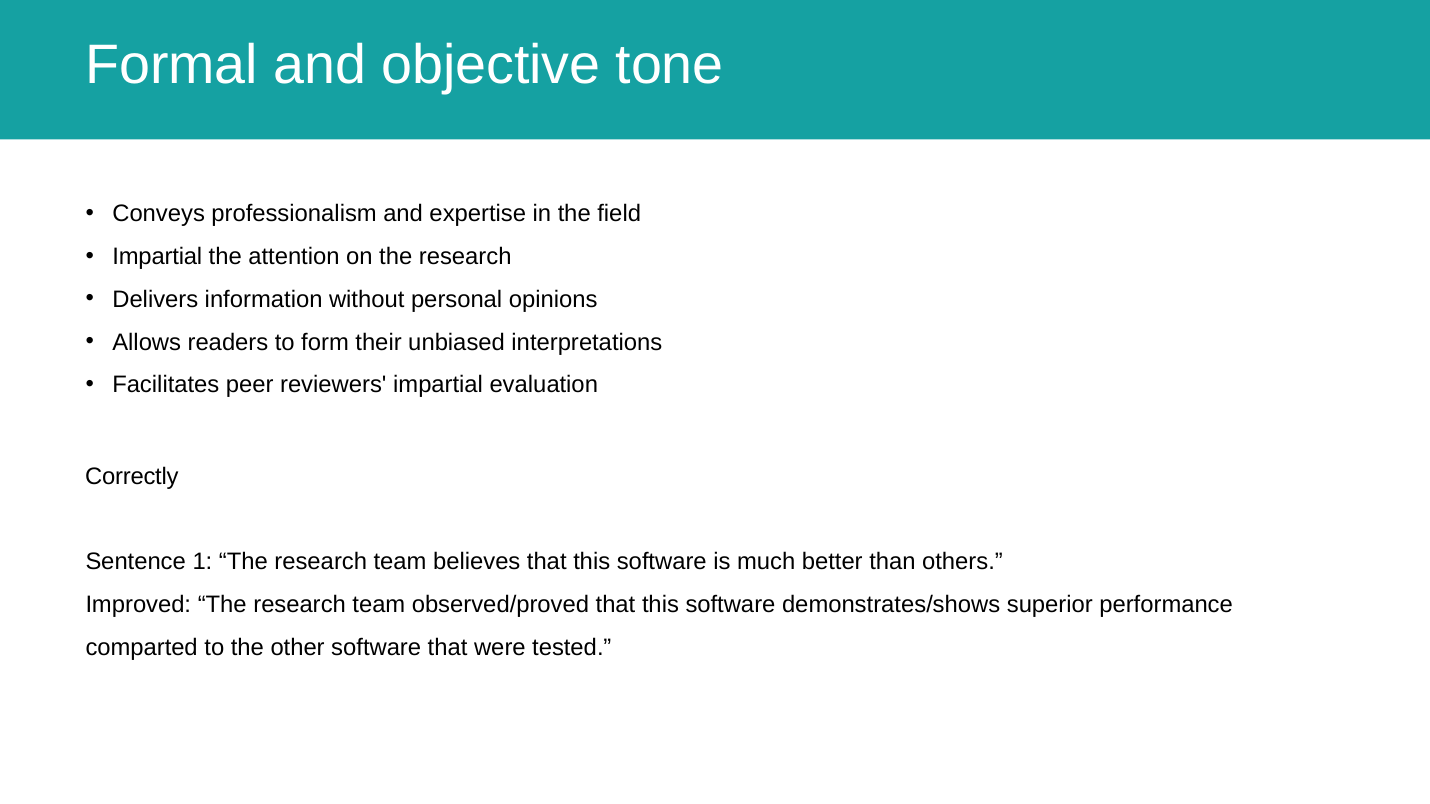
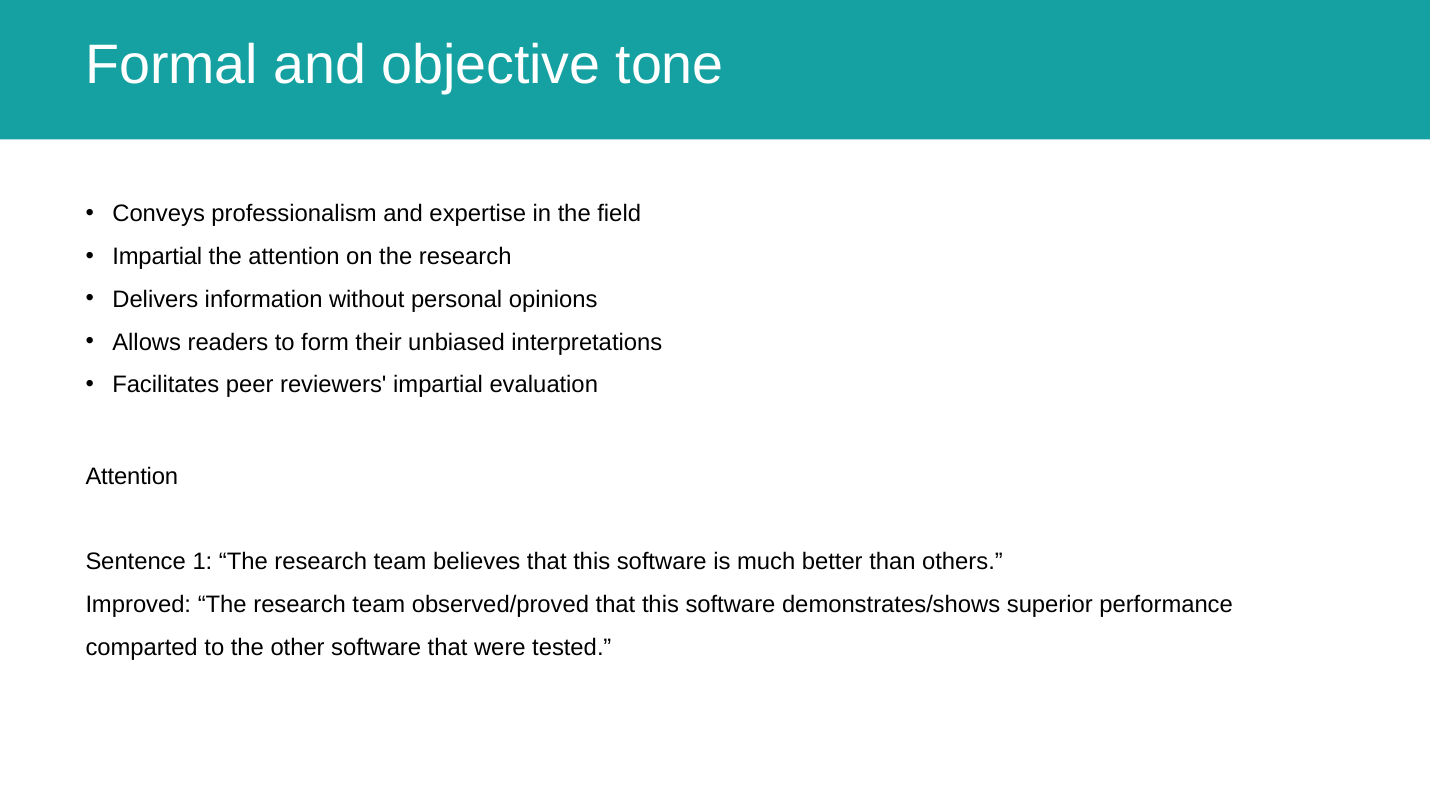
Correctly at (132, 476): Correctly -> Attention
